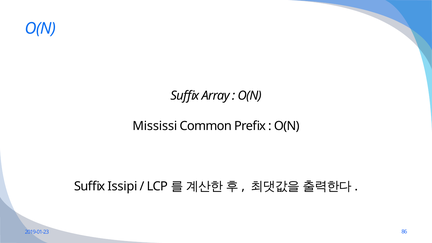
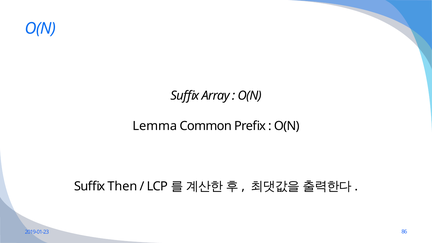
Mississi: Mississi -> Lemma
Issipi: Issipi -> Then
